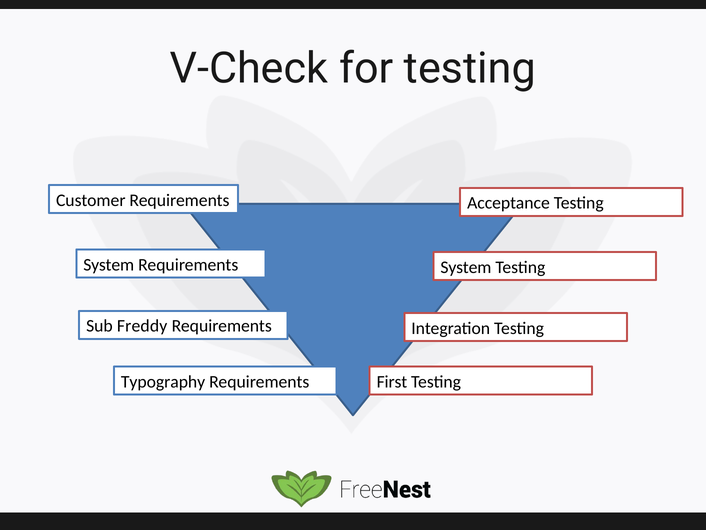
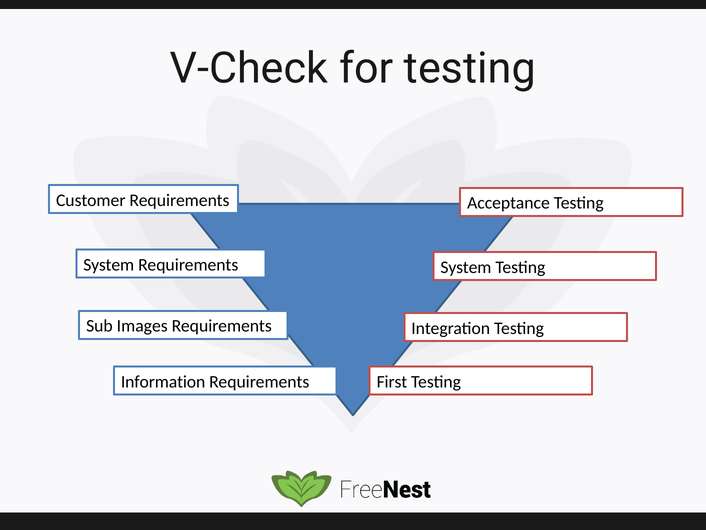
Freddy: Freddy -> Images
Typography: Typography -> Information
